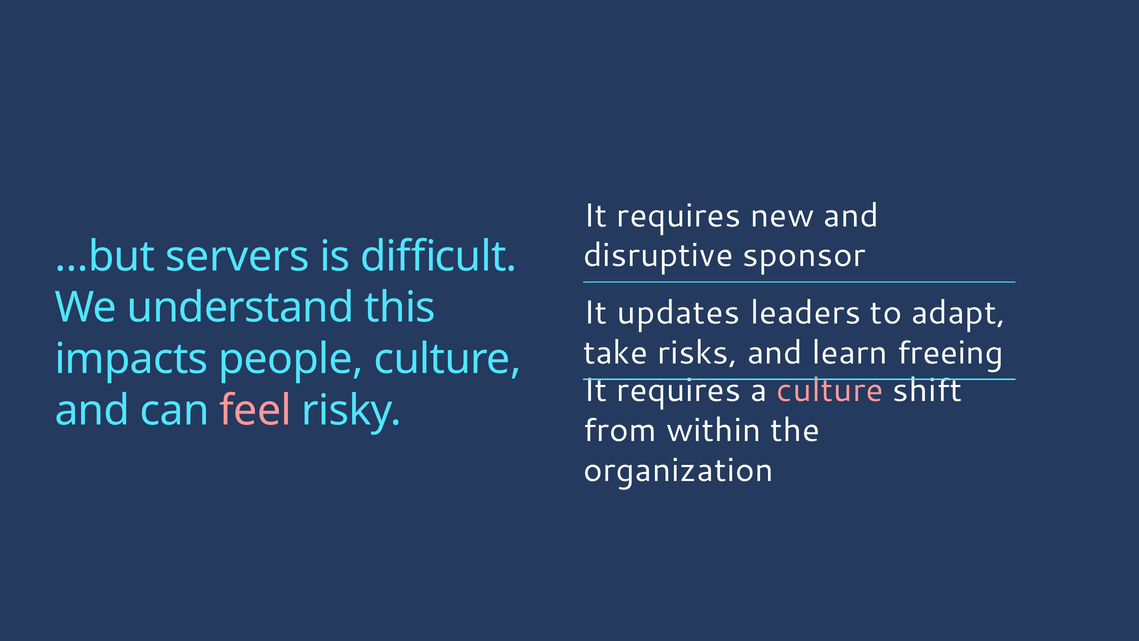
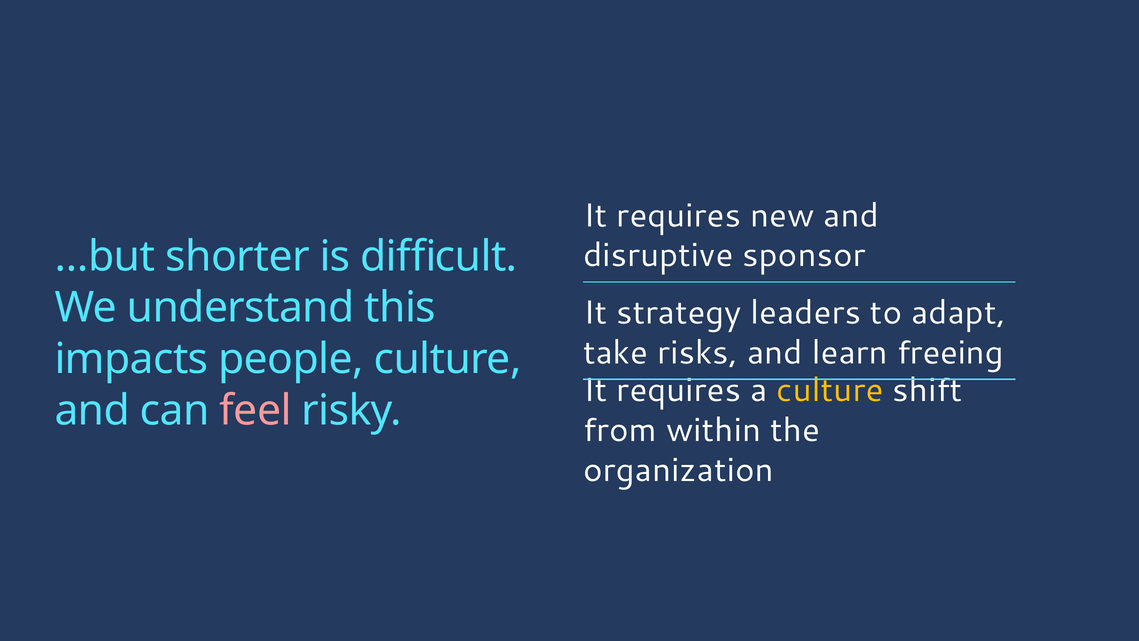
servers: servers -> shorter
updates: updates -> strategy
culture at (830, 390) colour: pink -> yellow
